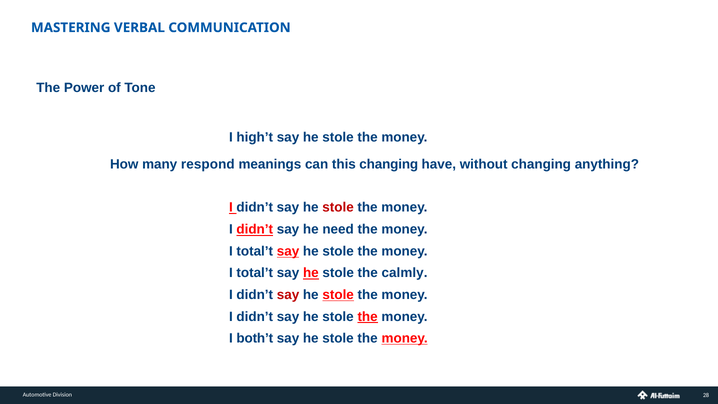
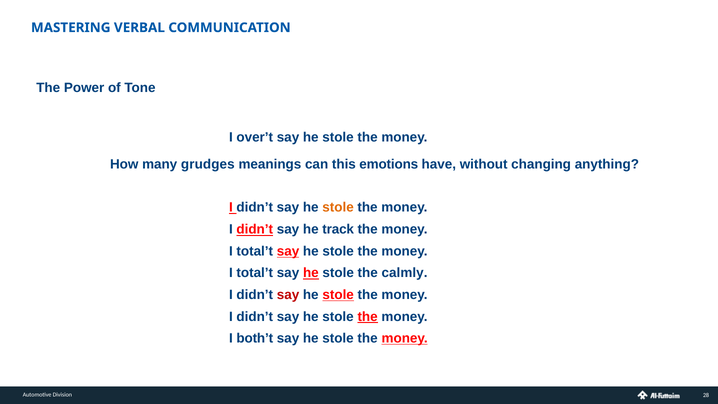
high’t: high’t -> over’t
respond: respond -> grudges
this changing: changing -> emotions
stole at (338, 207) colour: red -> orange
need: need -> track
